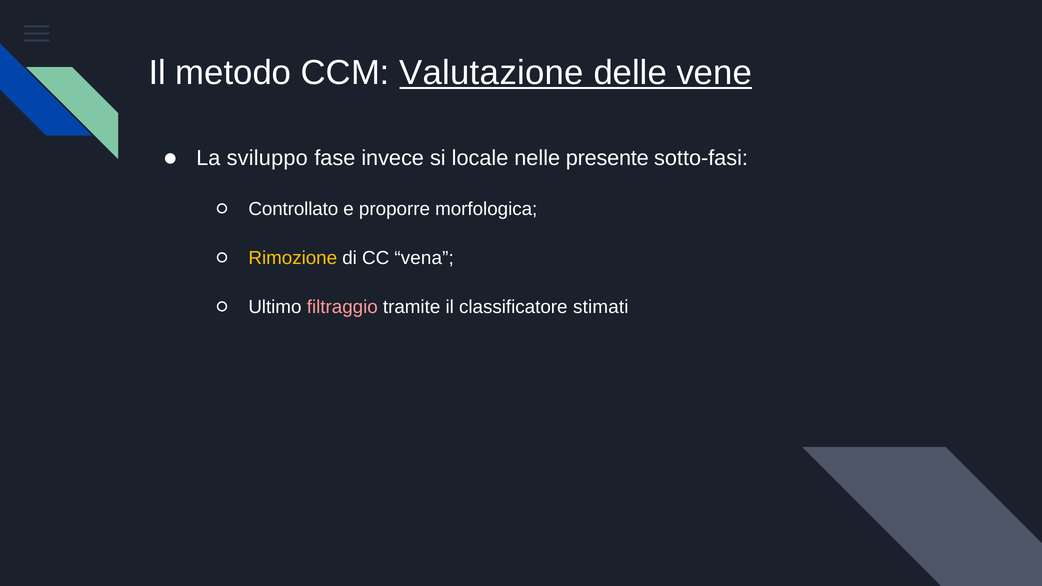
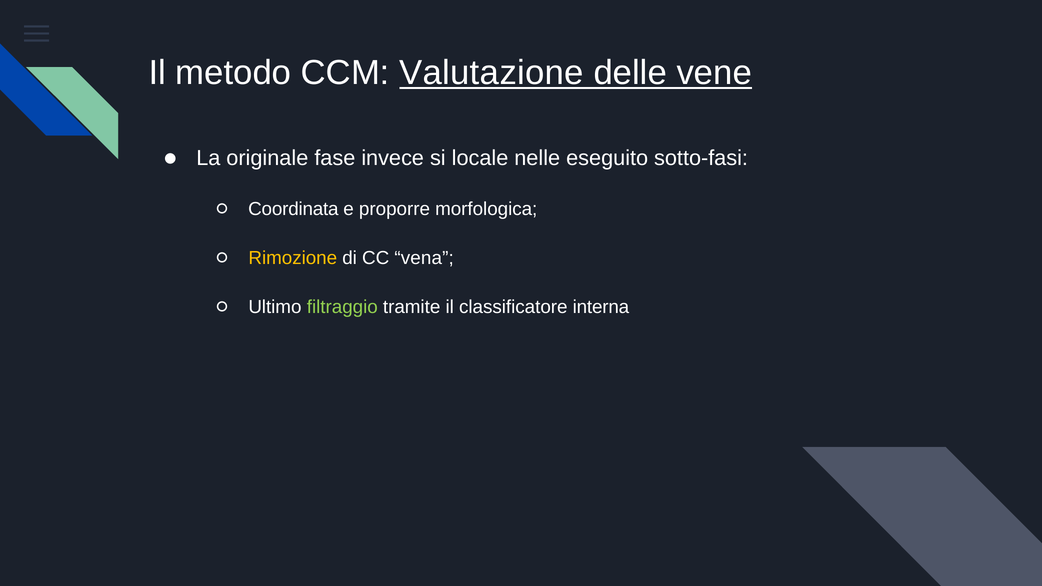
sviluppo: sviluppo -> originale
presente: presente -> eseguito
Controllato: Controllato -> Coordinata
filtraggio colour: pink -> light green
stimati: stimati -> interna
